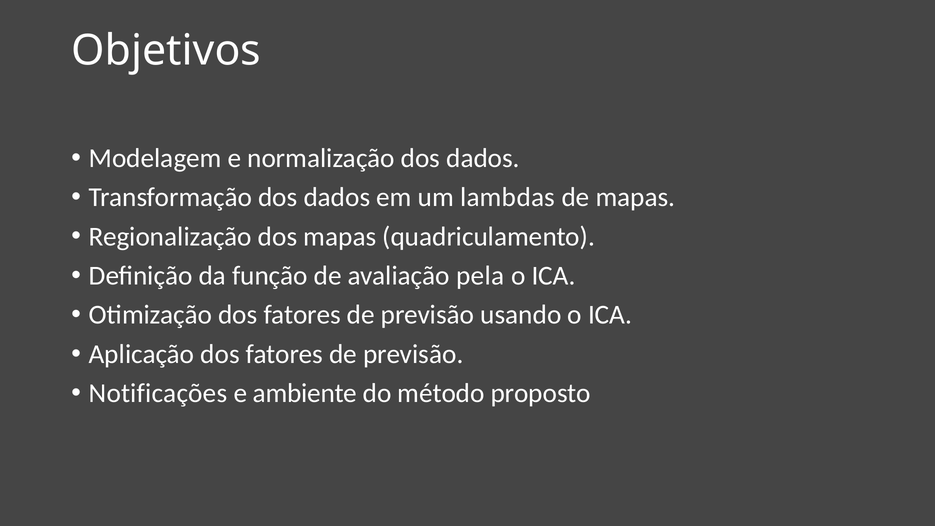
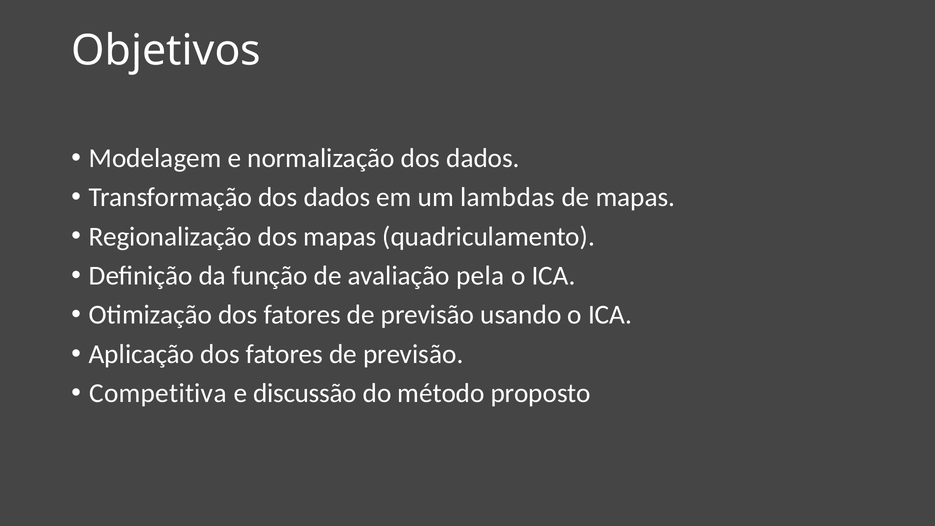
Notificações: Notificações -> Competitiva
ambiente: ambiente -> discussão
